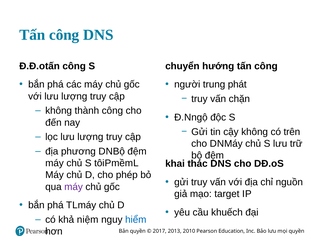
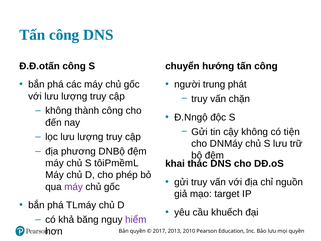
trên: trên -> tiện
niệm: niệm -> băng
hiểm colour: blue -> purple
